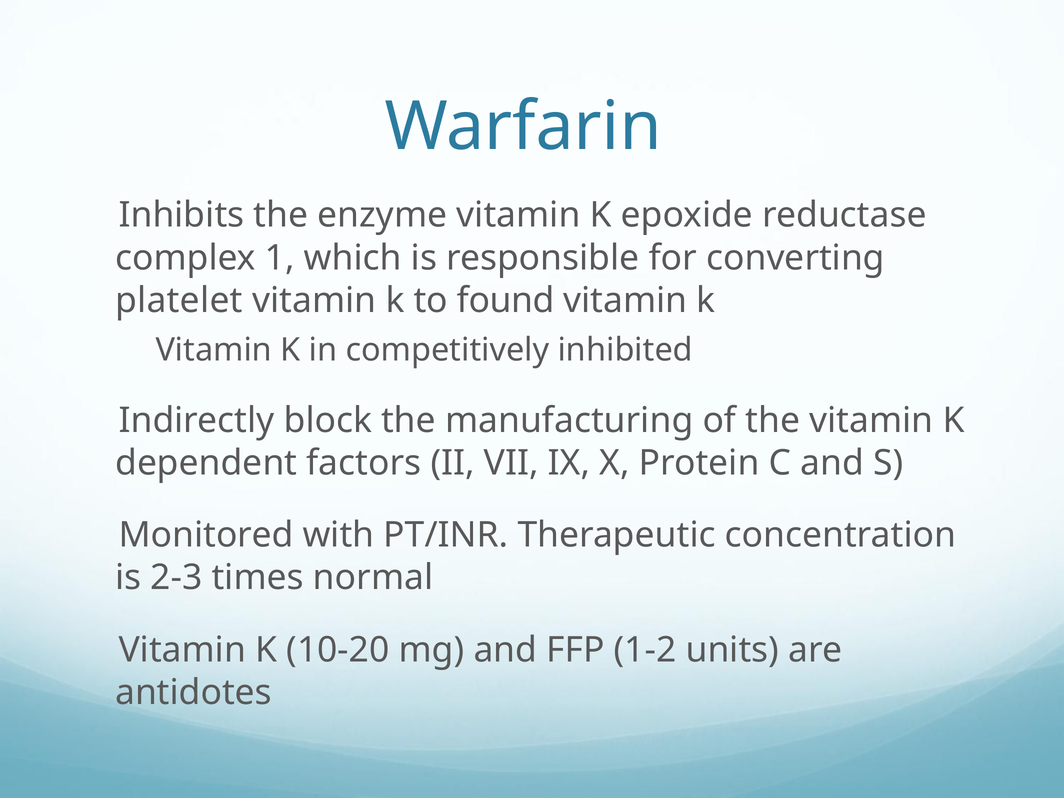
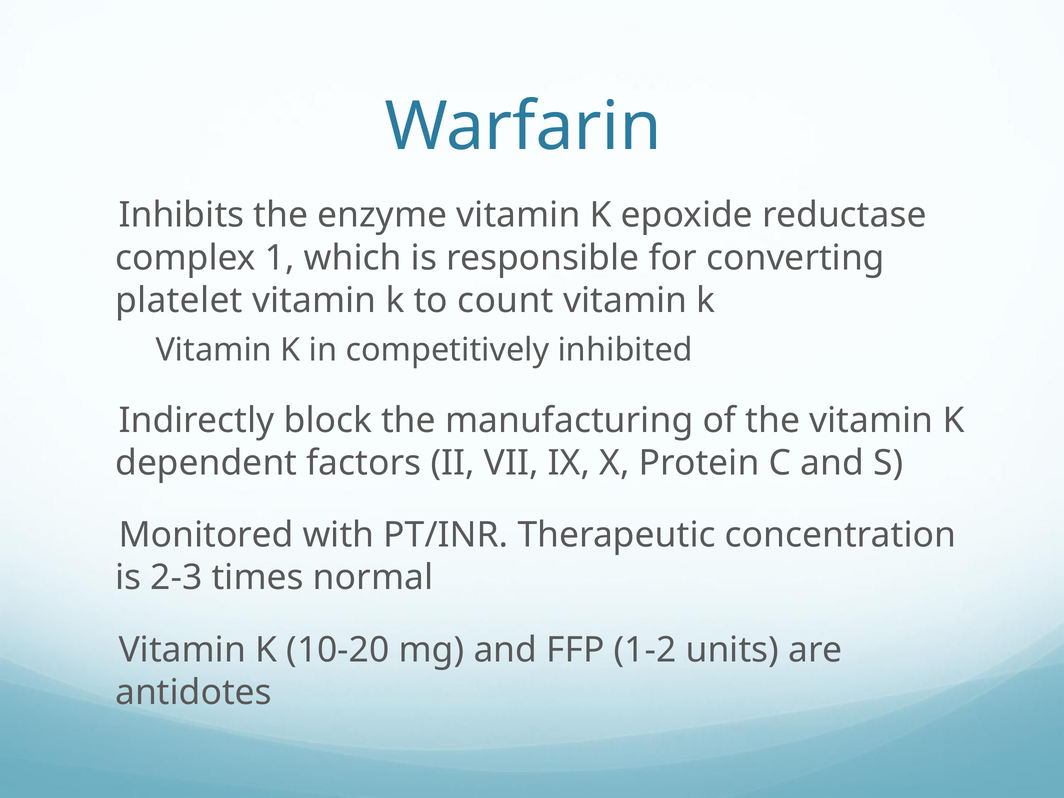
found: found -> count
